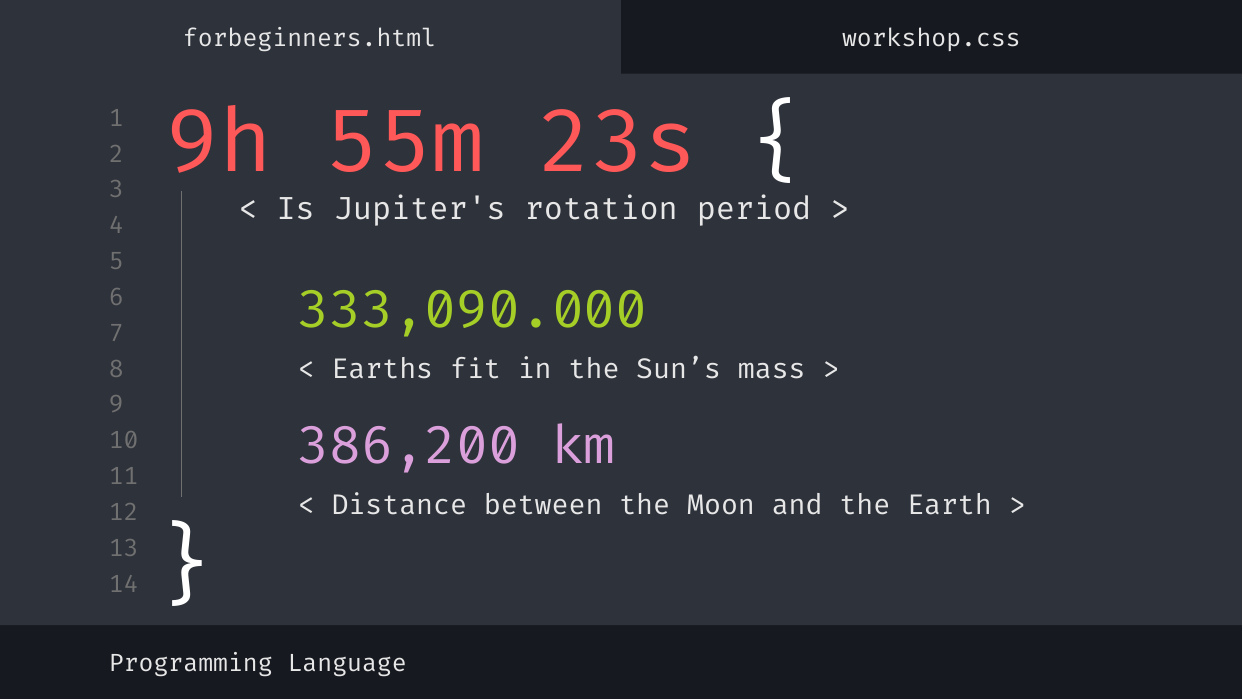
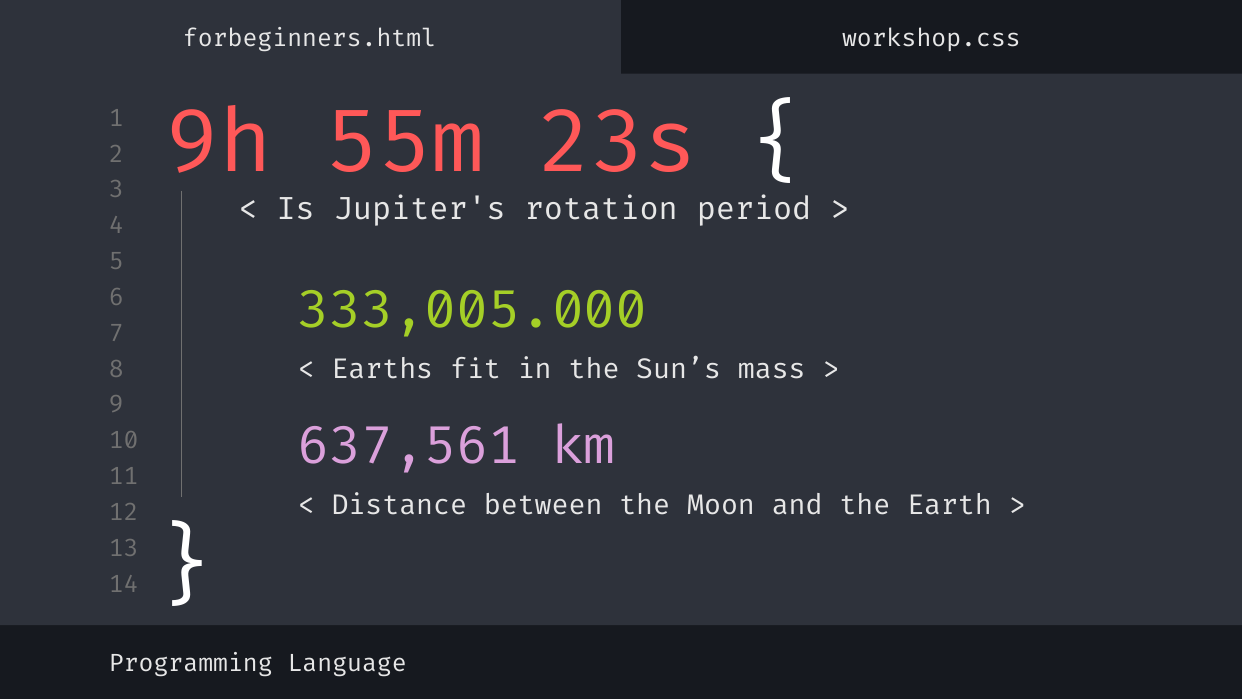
333,090.000: 333,090.000 -> 333,005.000
386,200: 386,200 -> 637,561
